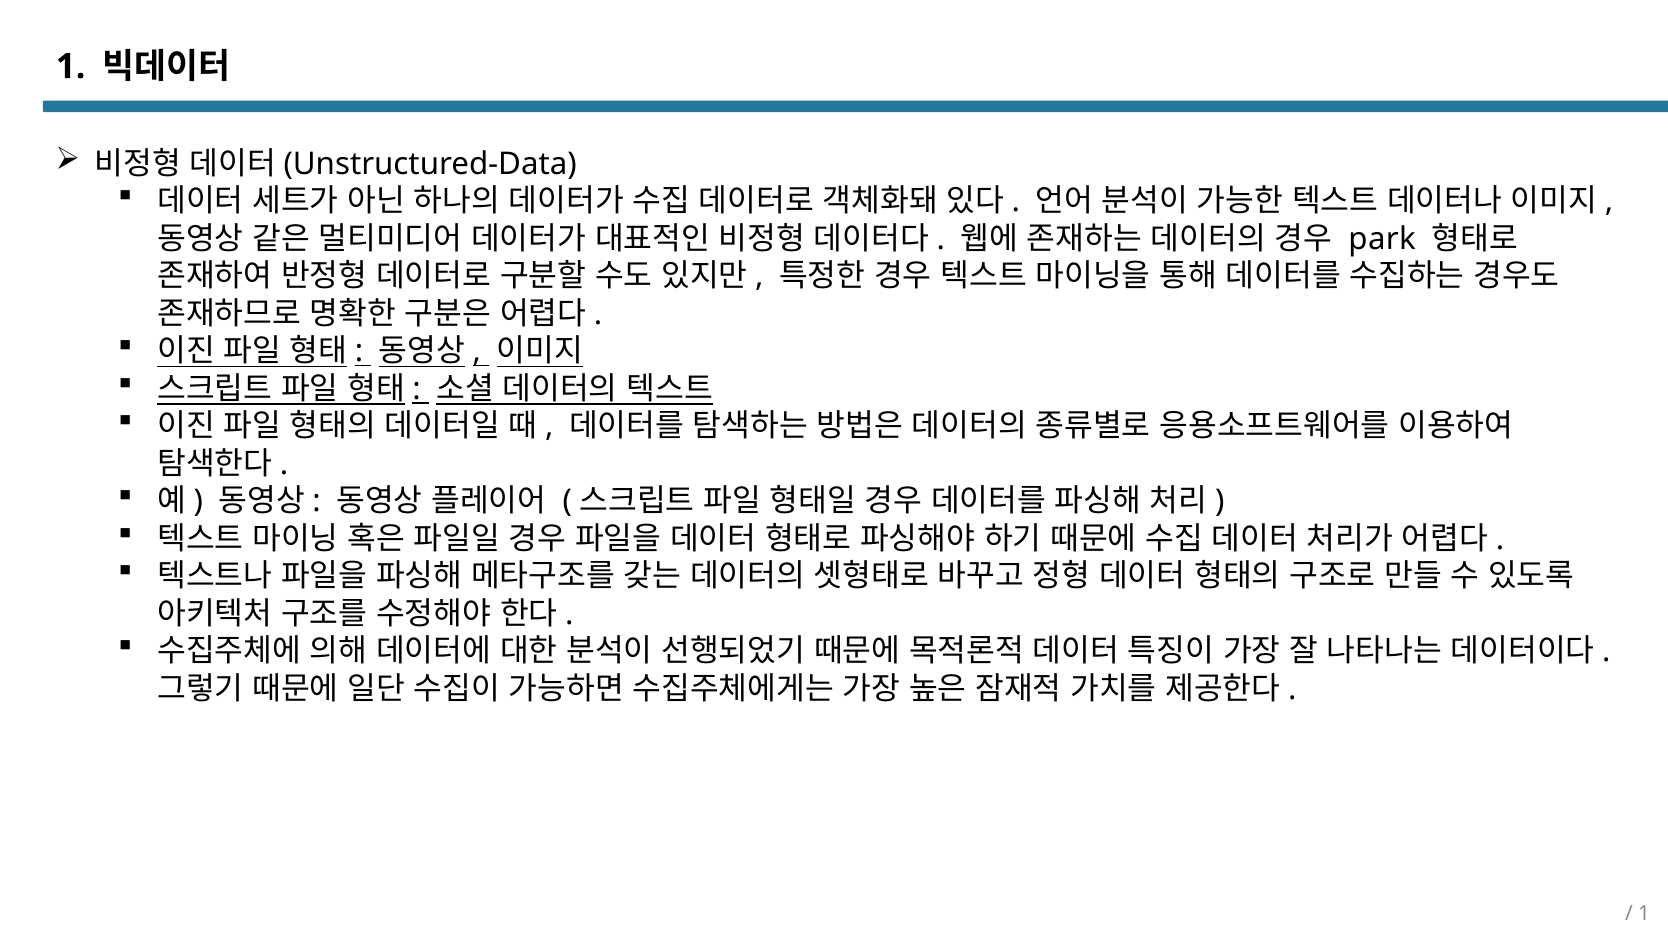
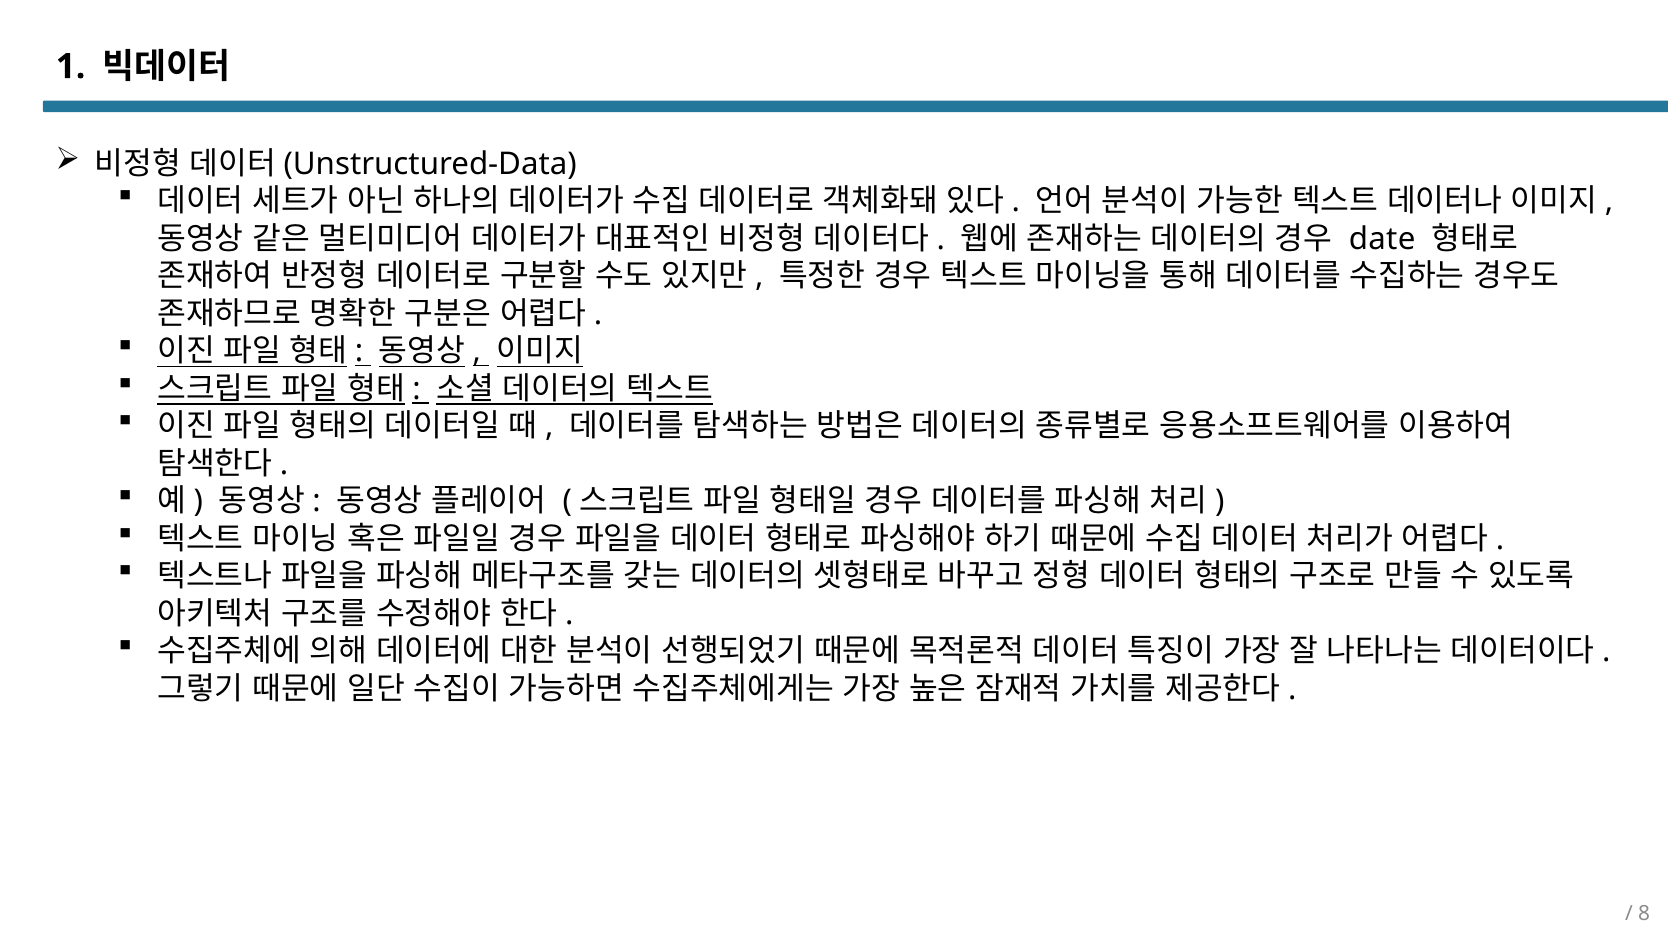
park: park -> date
1 at (1644, 914): 1 -> 8
